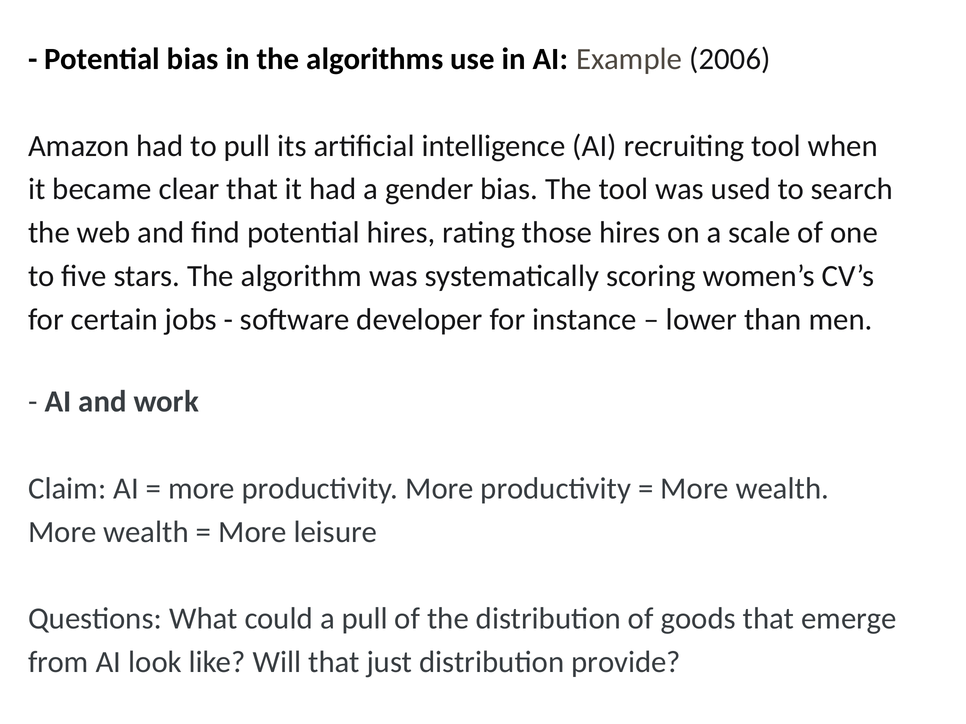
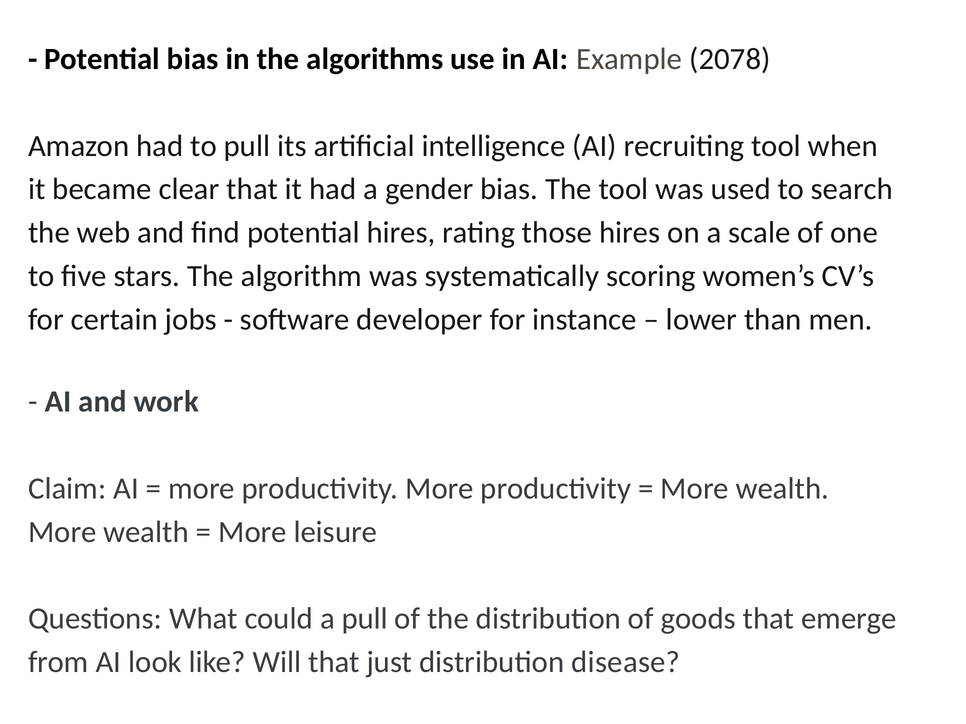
2006: 2006 -> 2078
provide: provide -> disease
